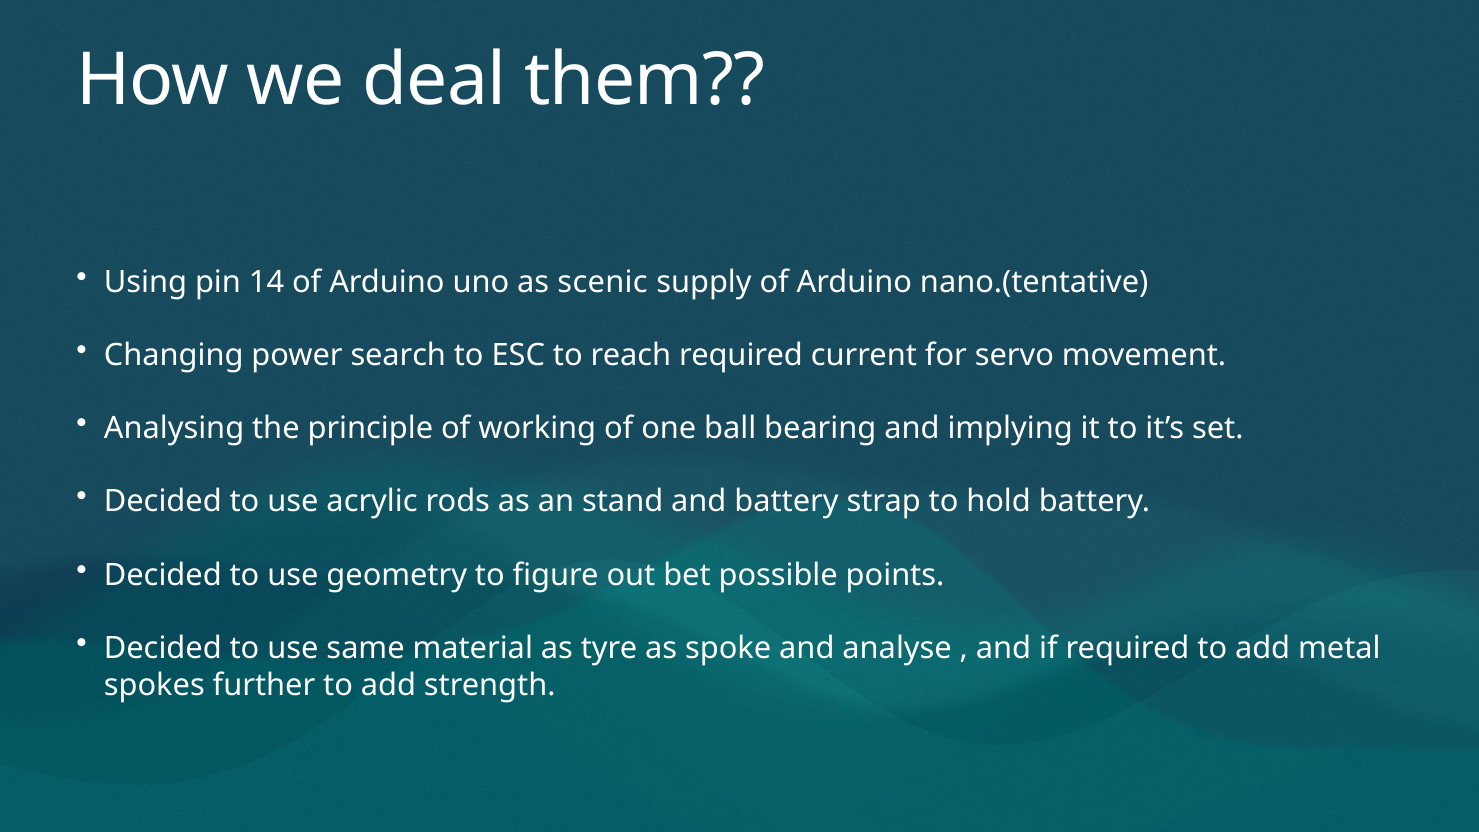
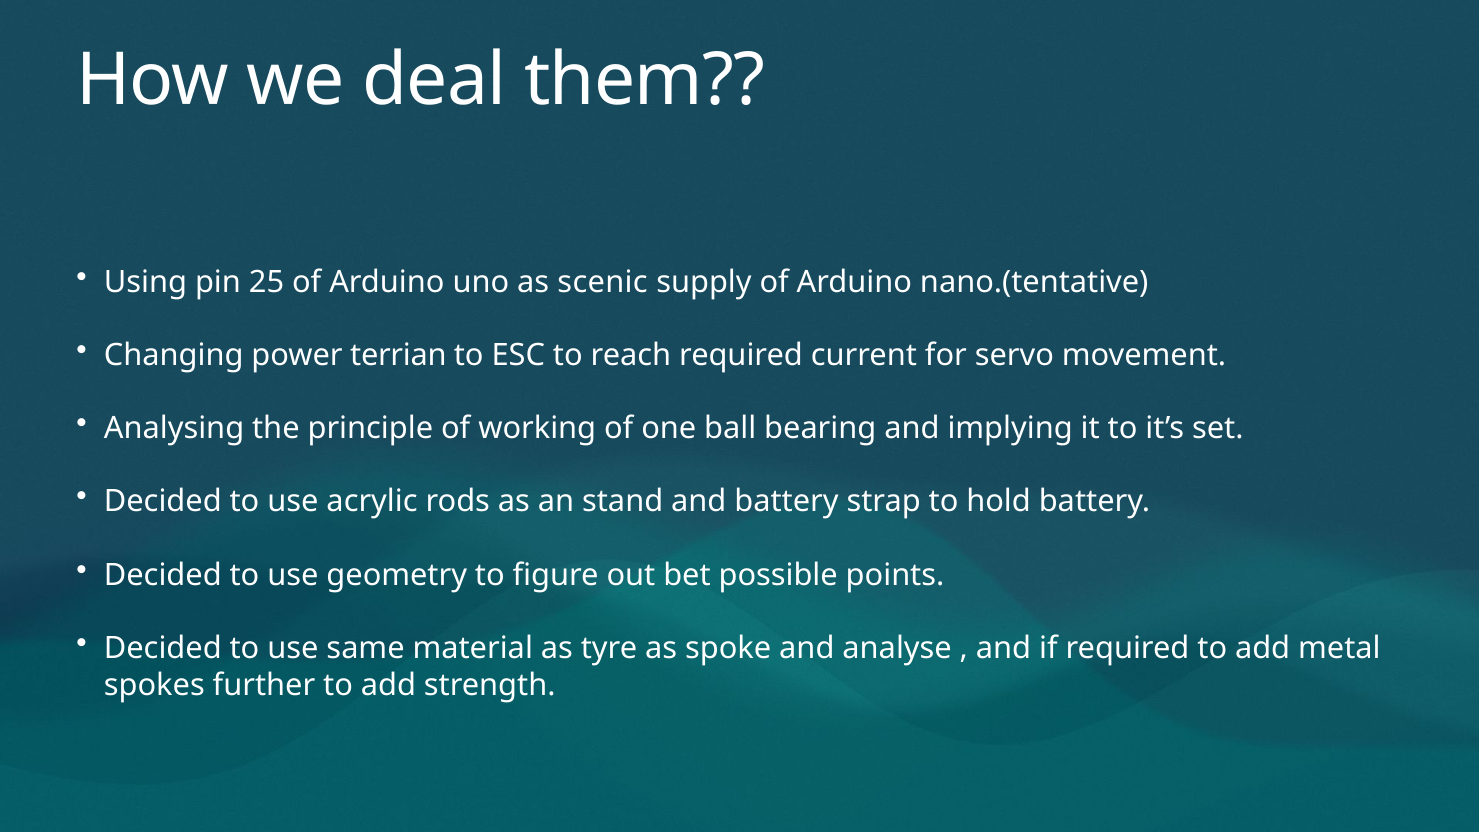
14: 14 -> 25
search: search -> terrian
